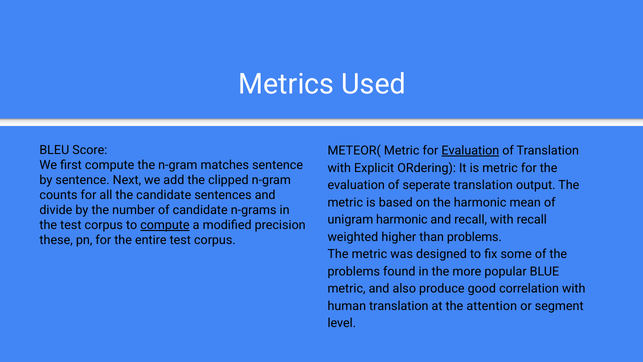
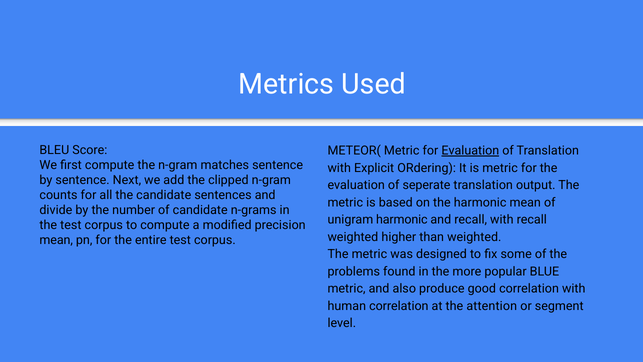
compute at (165, 225) underline: present -> none
than problems: problems -> weighted
these at (56, 240): these -> mean
human translation: translation -> correlation
